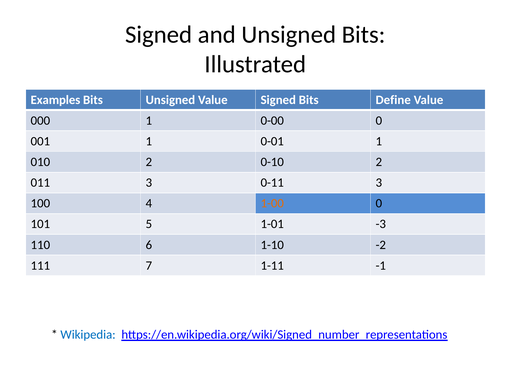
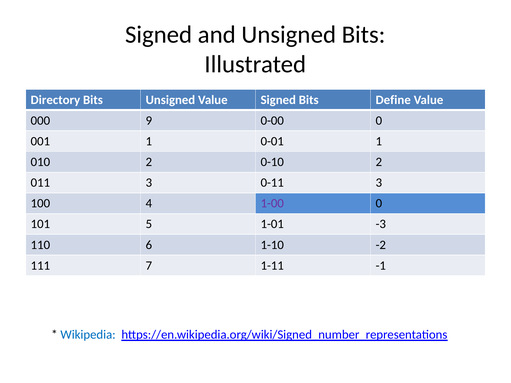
Examples: Examples -> Directory
000 1: 1 -> 9
1-00 colour: orange -> purple
